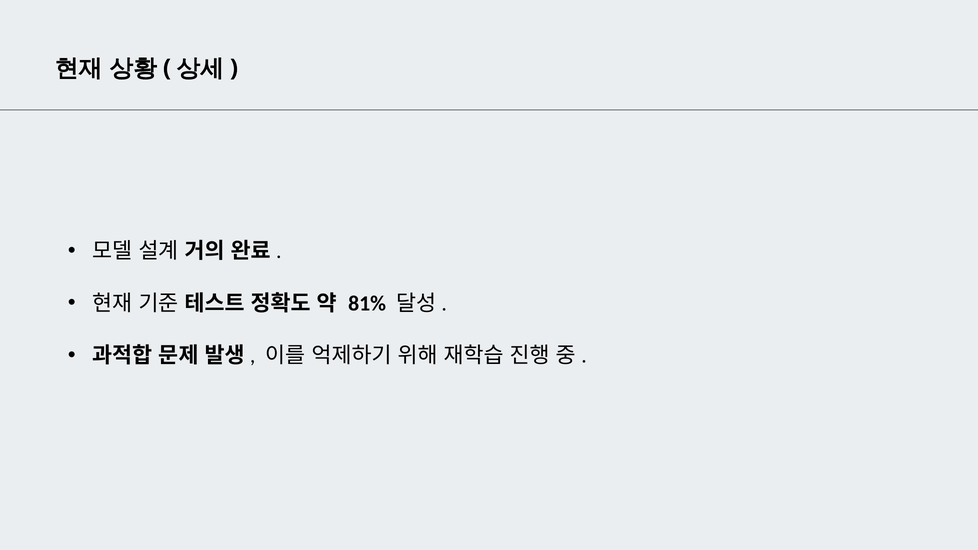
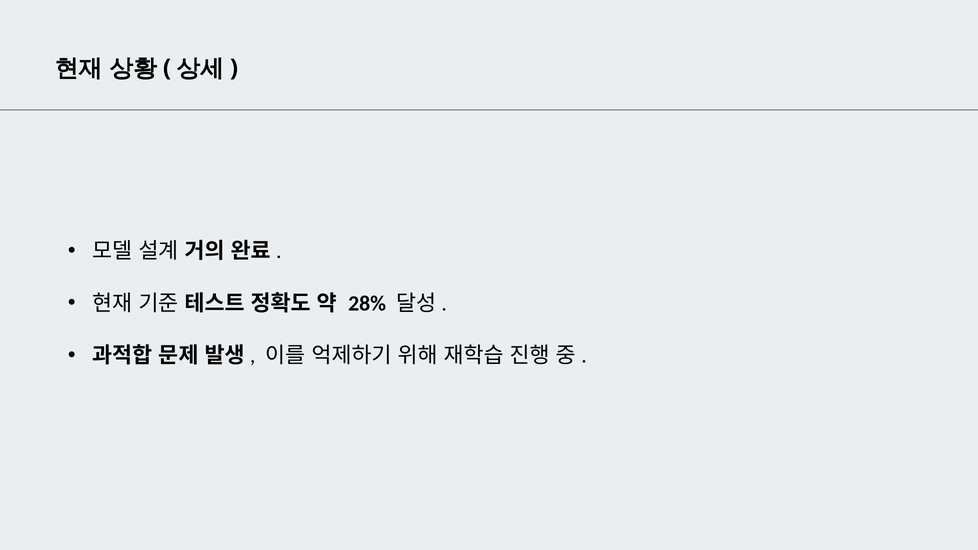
81%: 81% -> 28%
